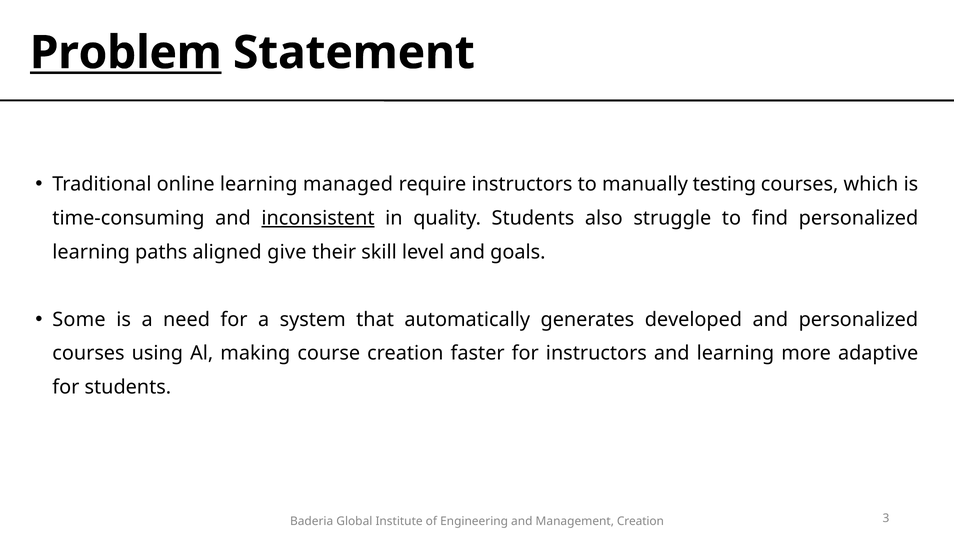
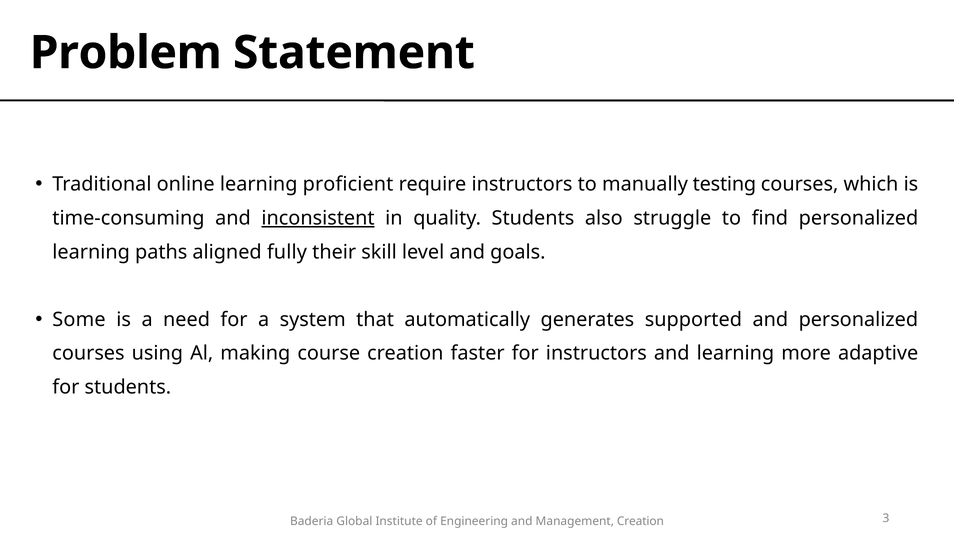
Problem underline: present -> none
managed: managed -> proficient
give: give -> fully
developed: developed -> supported
